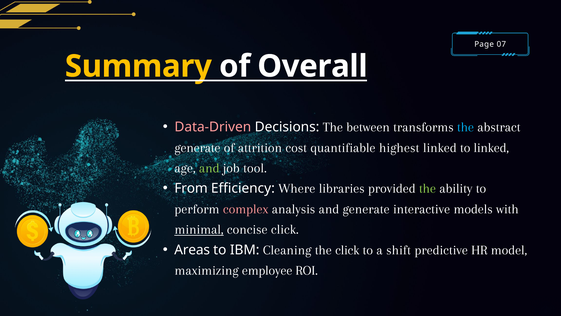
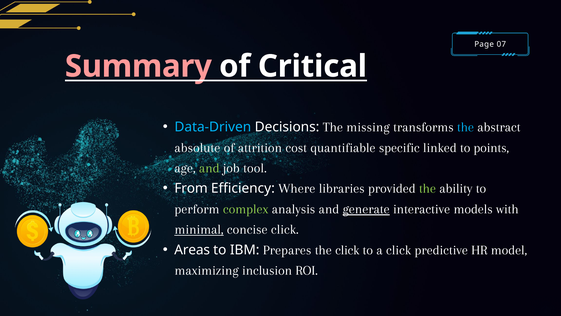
Summary colour: yellow -> pink
Overall: Overall -> Critical
Data-Driven colour: pink -> light blue
between: between -> missing
generate at (197, 147): generate -> absolute
highest: highest -> specific
to linked: linked -> points
complex colour: pink -> light green
generate at (366, 209) underline: none -> present
Cleaning: Cleaning -> Prepares
a shift: shift -> click
employee: employee -> inclusion
